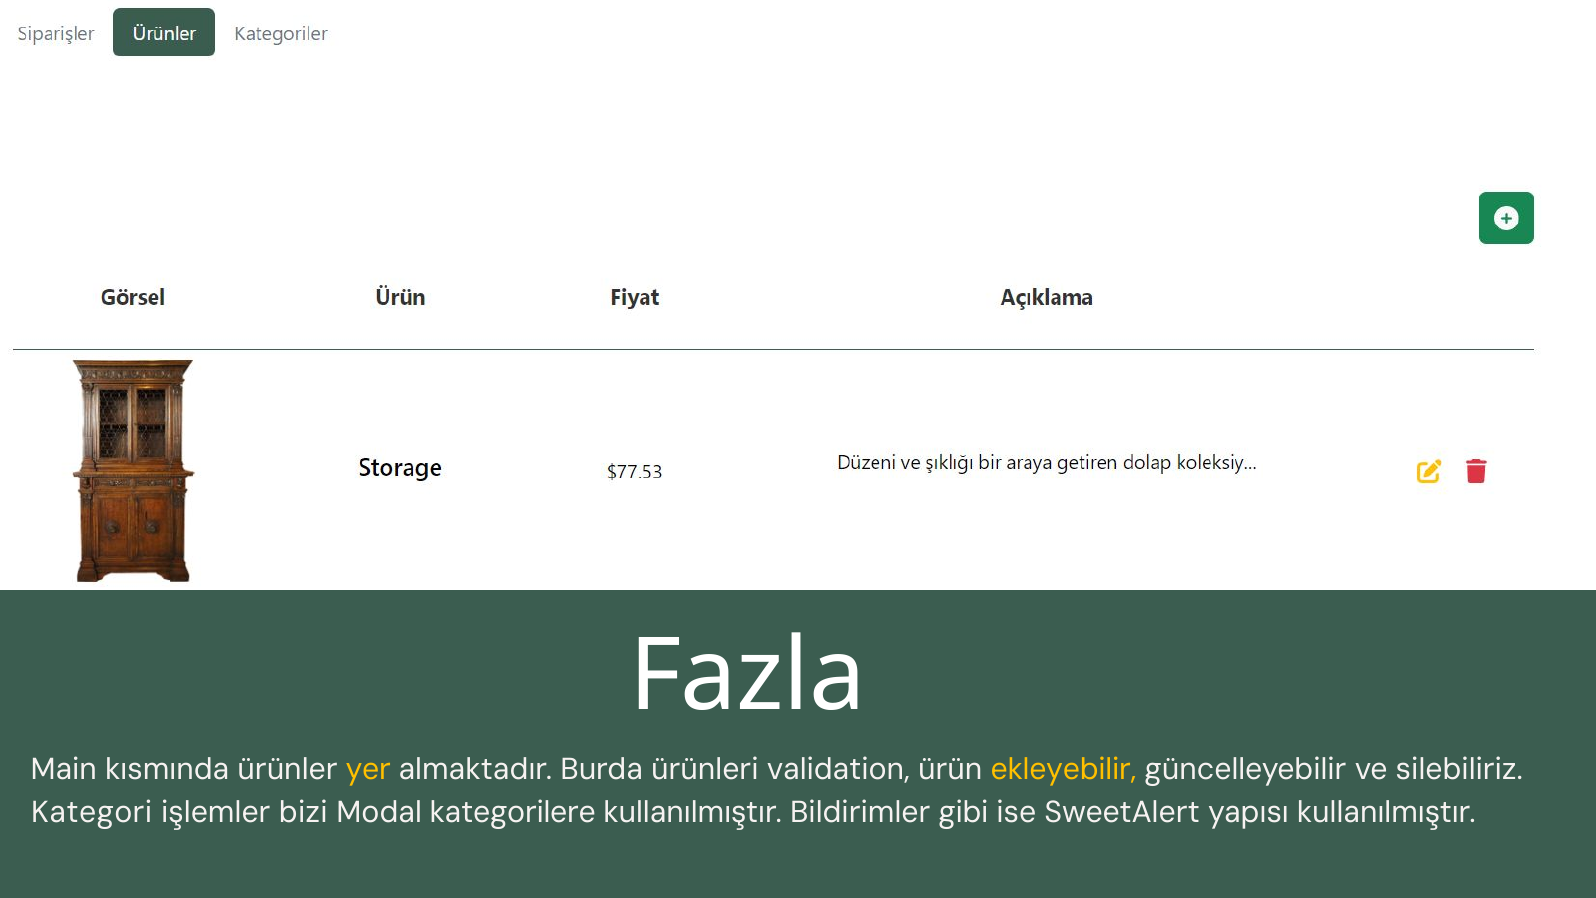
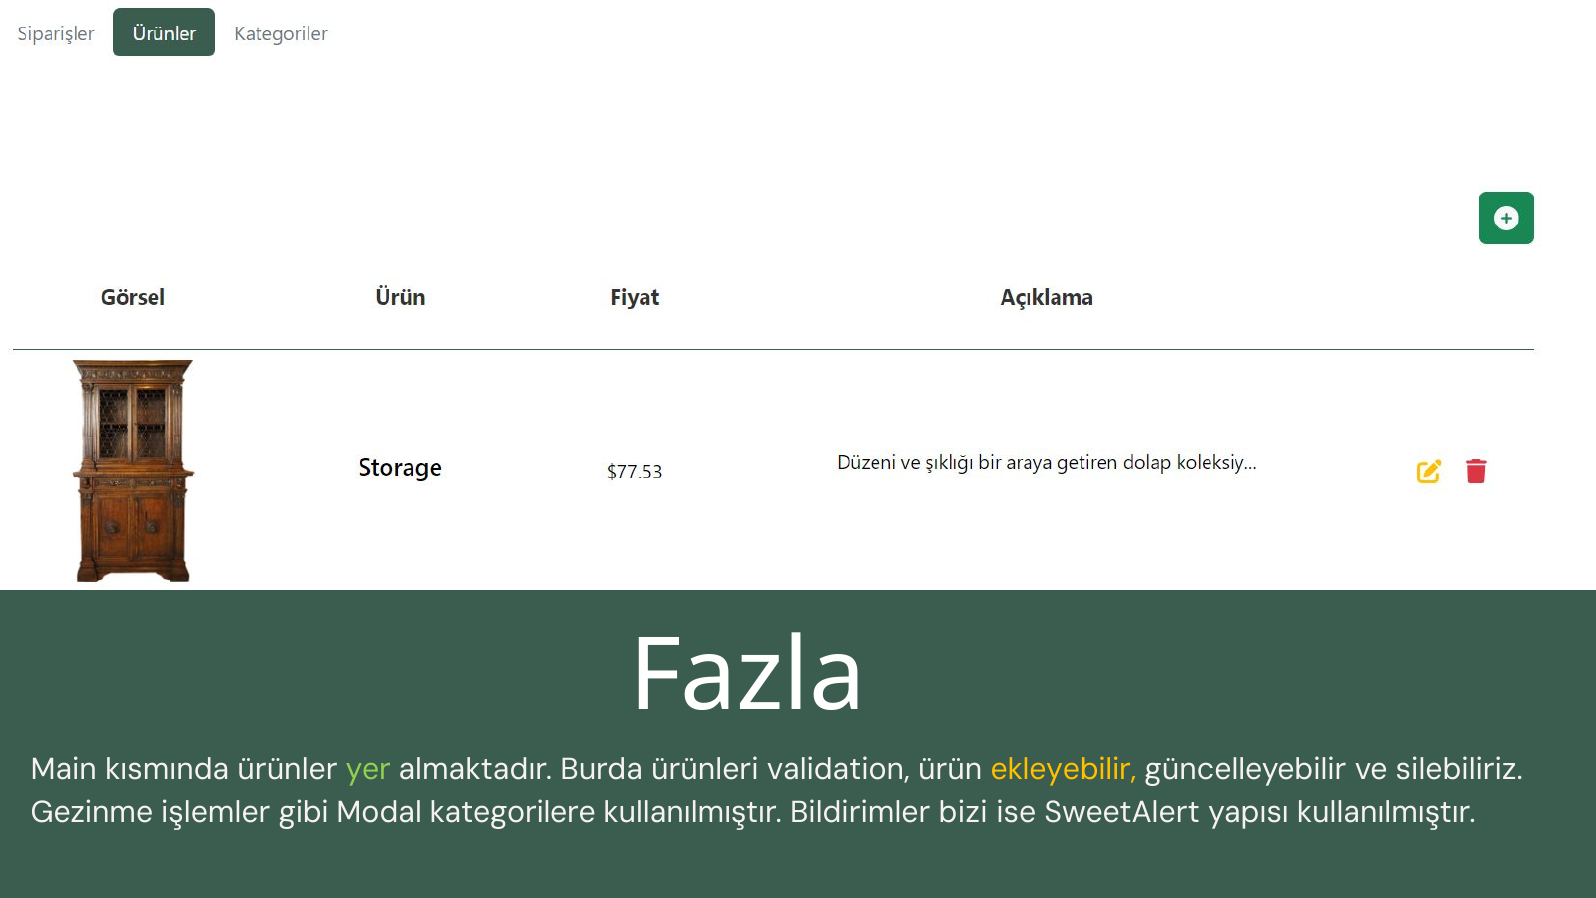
yer at (368, 770) colour: yellow -> light green
Kategori: Kategori -> Gezinme
işlemler bizi: bizi -> gibi
Bildirimler gibi: gibi -> bizi
